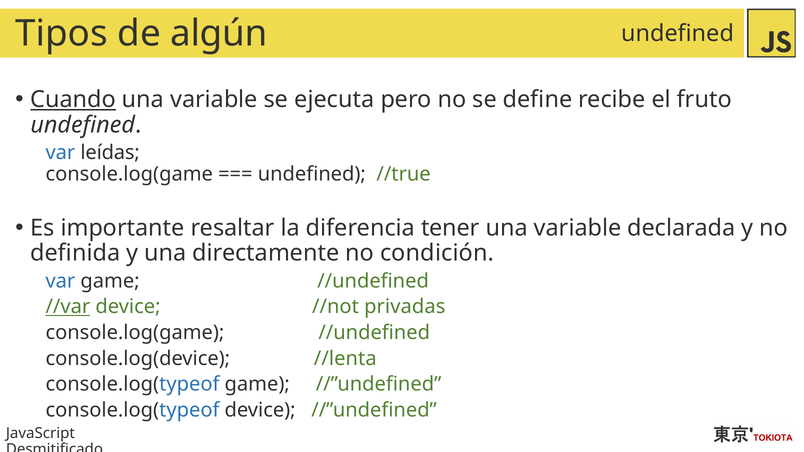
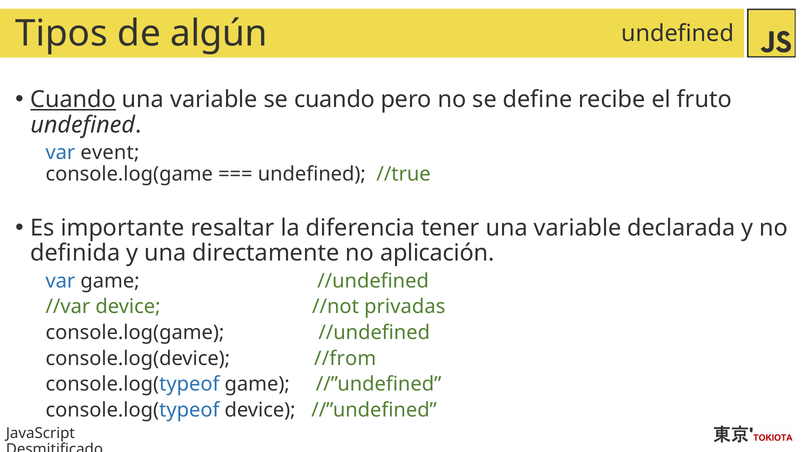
se ejecuta: ejecuta -> cuando
leídas: leídas -> event
condición: condición -> aplicación
//var underline: present -> none
//lenta: //lenta -> //from
